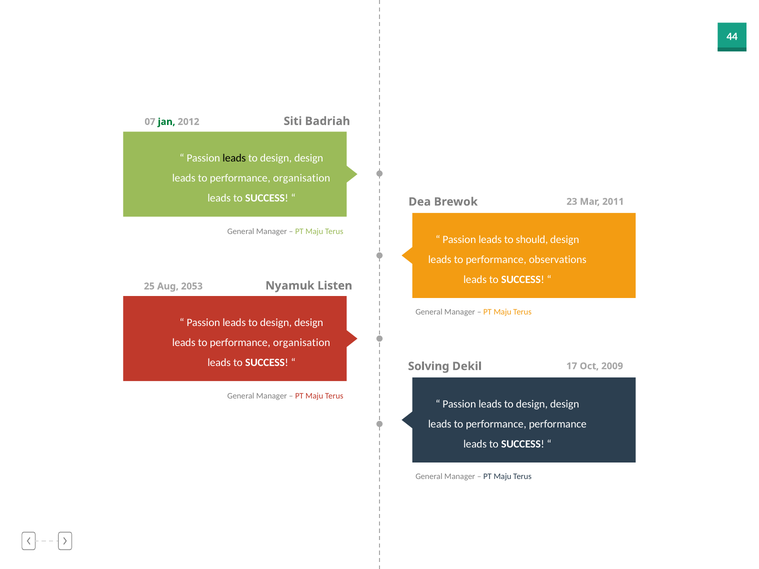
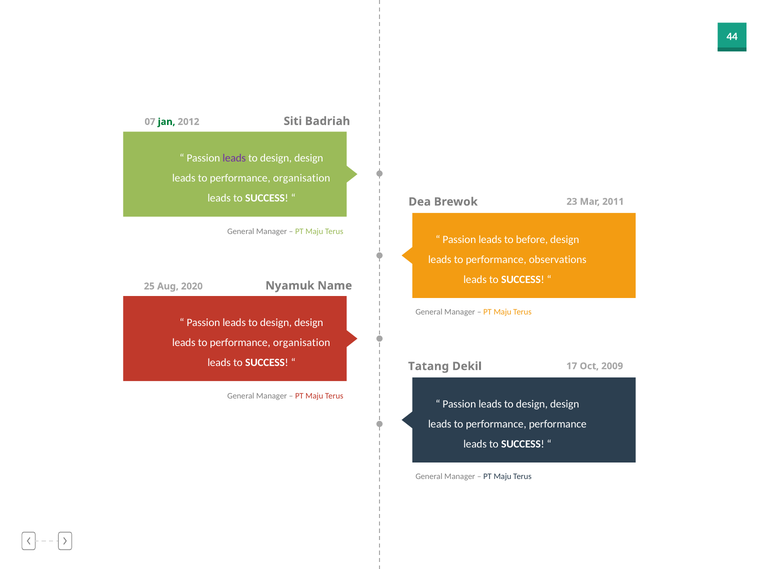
leads at (234, 158) colour: black -> purple
should: should -> before
Listen: Listen -> Name
2053: 2053 -> 2020
Solving: Solving -> Tatang
